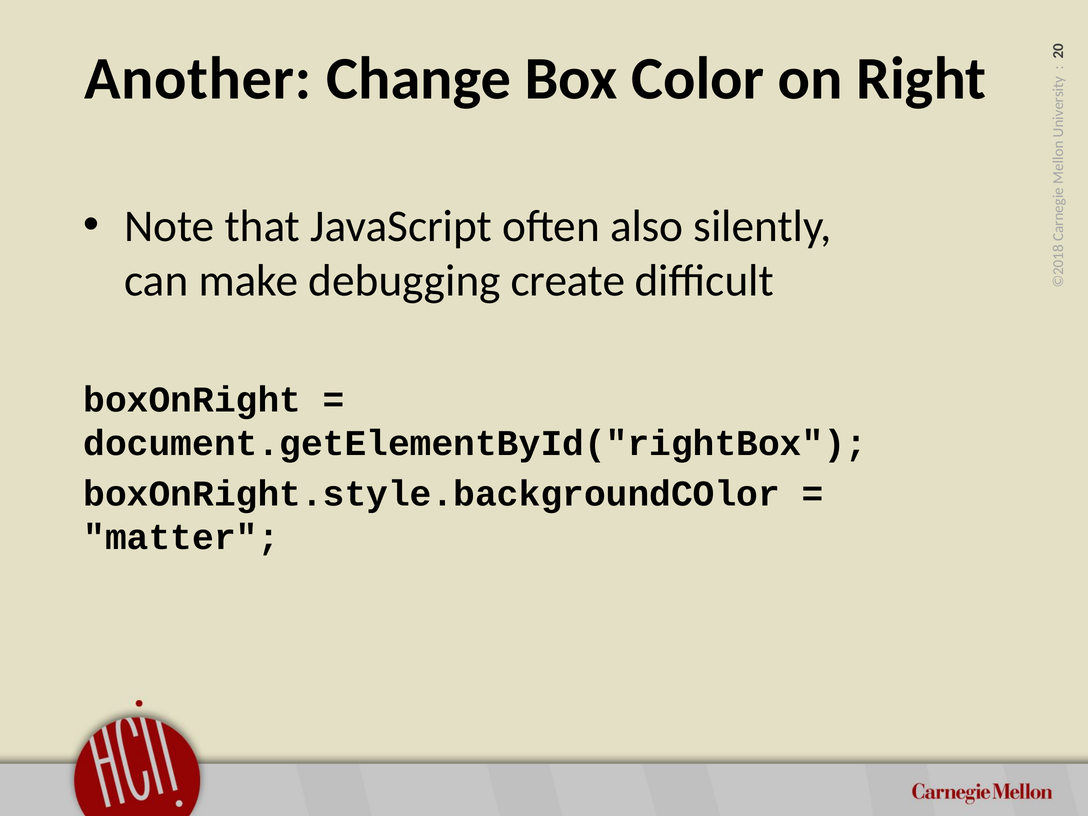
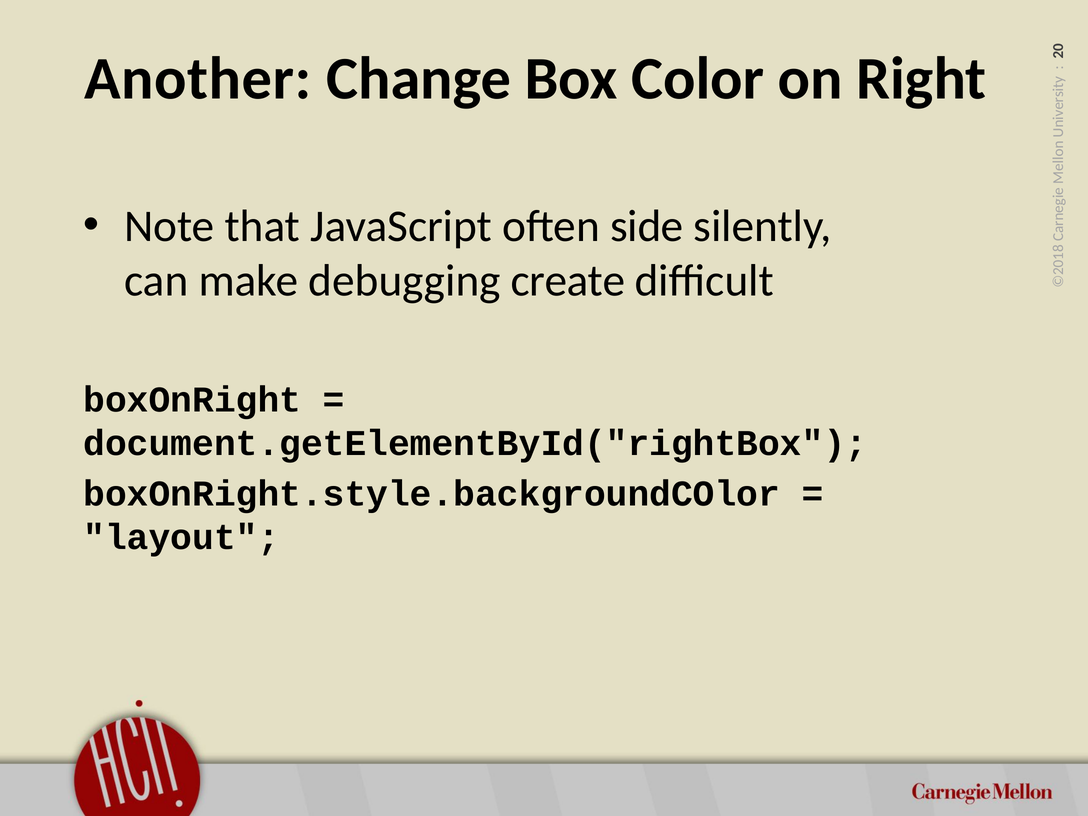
also: also -> side
matter: matter -> layout
